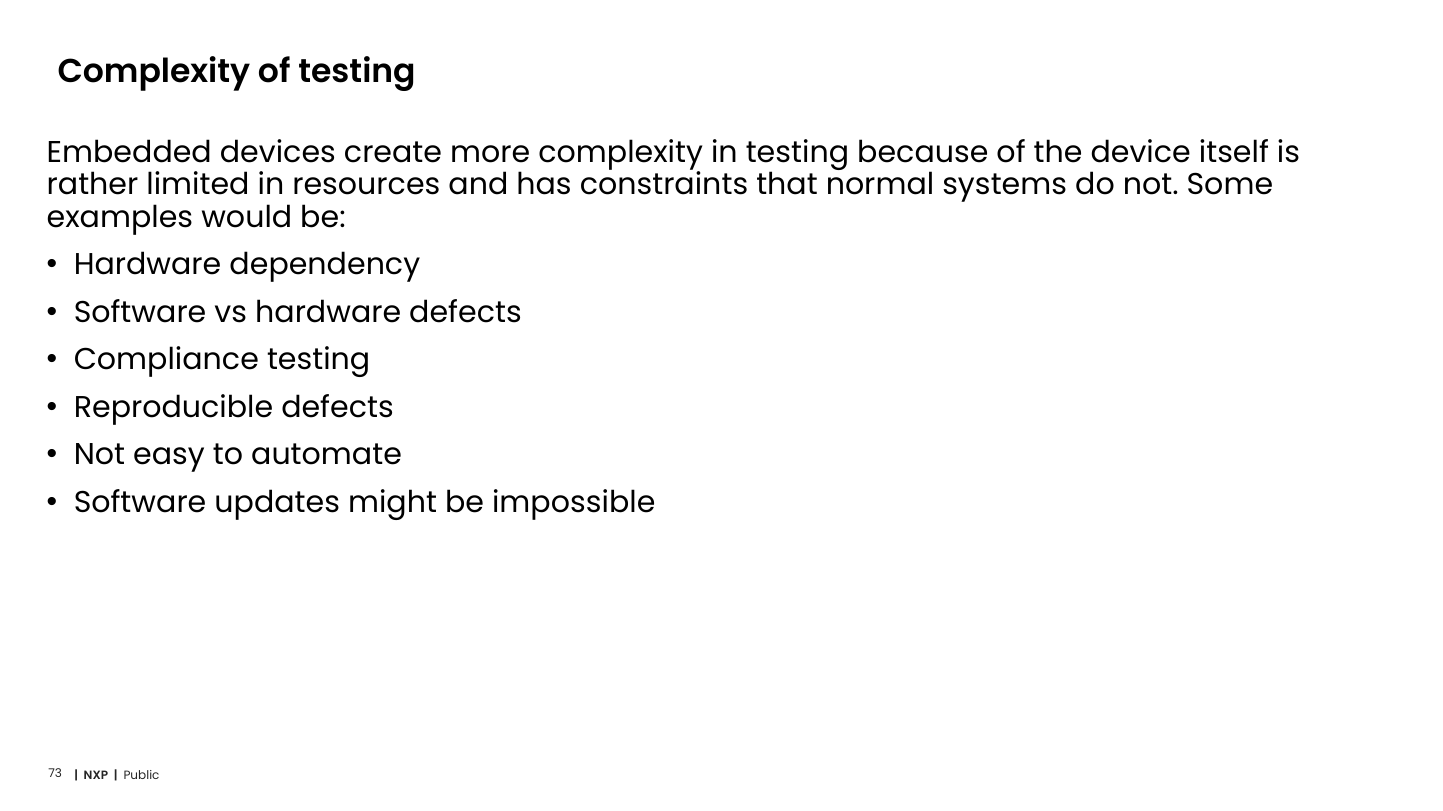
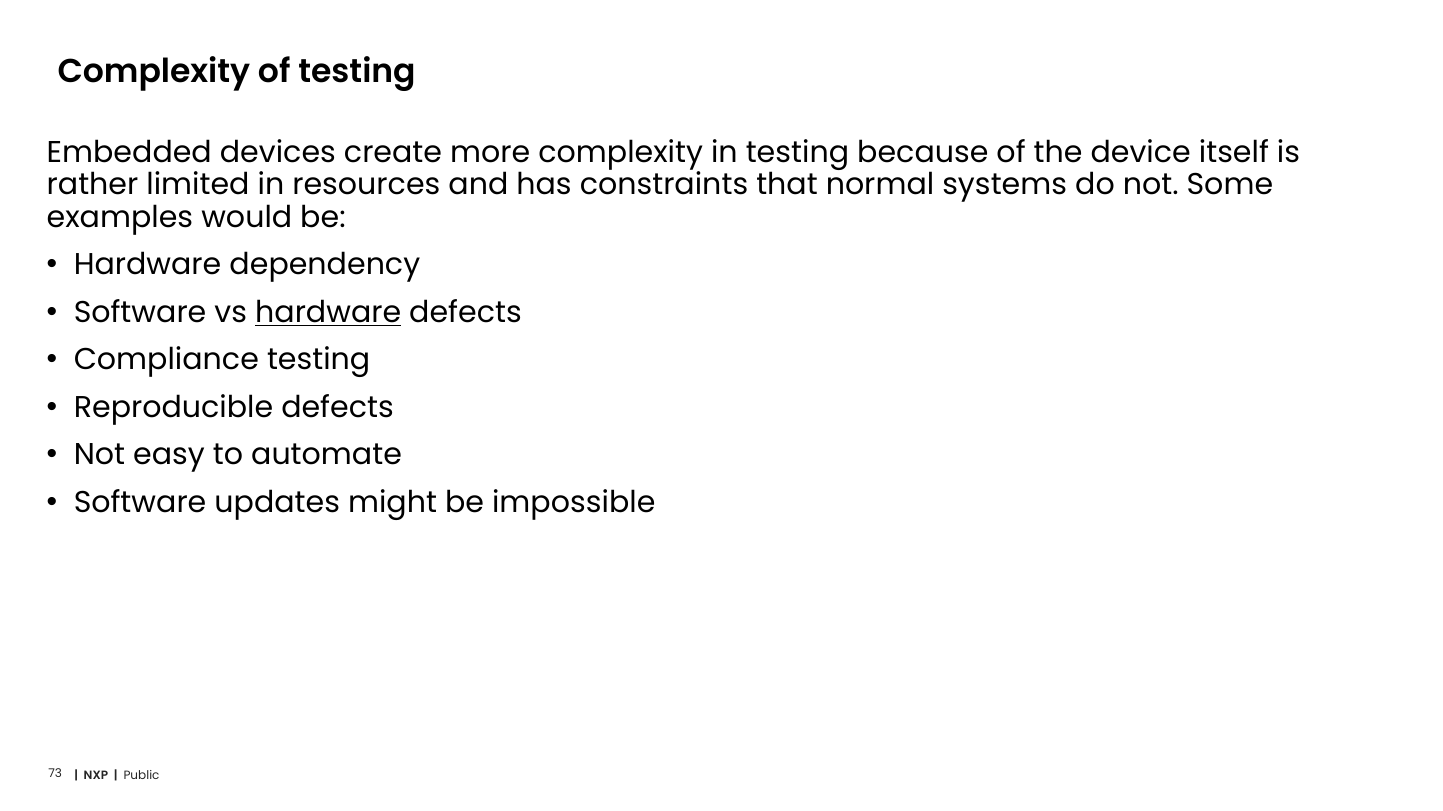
hardware at (328, 313) underline: none -> present
